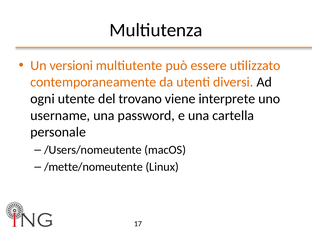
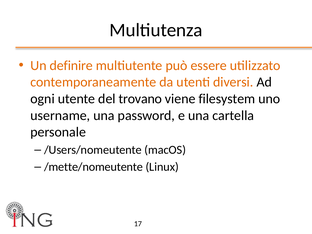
versioni: versioni -> definire
interprete: interprete -> filesystem
